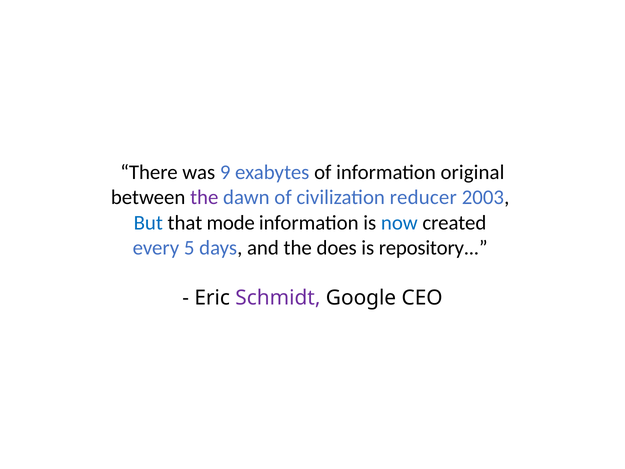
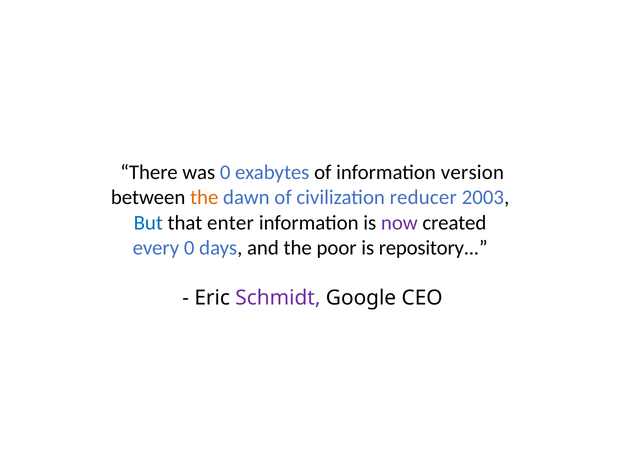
was 9: 9 -> 0
original: original -> version
the at (204, 198) colour: purple -> orange
mode: mode -> enter
now colour: blue -> purple
every 5: 5 -> 0
does: does -> poor
